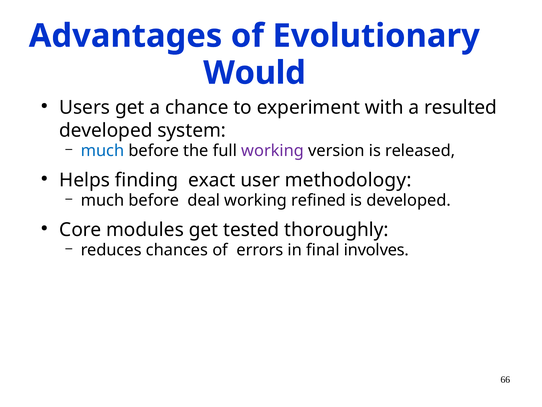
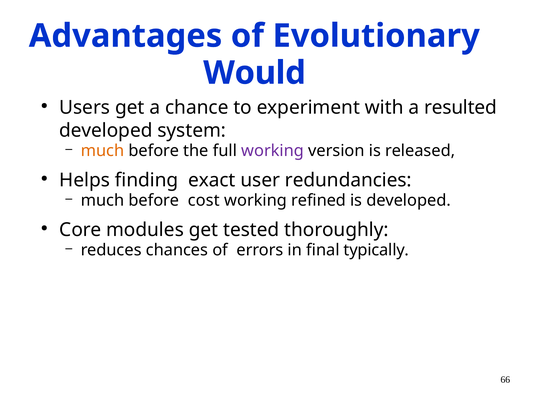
much at (102, 151) colour: blue -> orange
methodology: methodology -> redundancies
deal: deal -> cost
involves: involves -> typically
